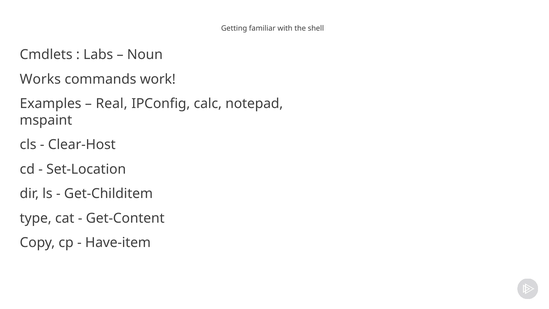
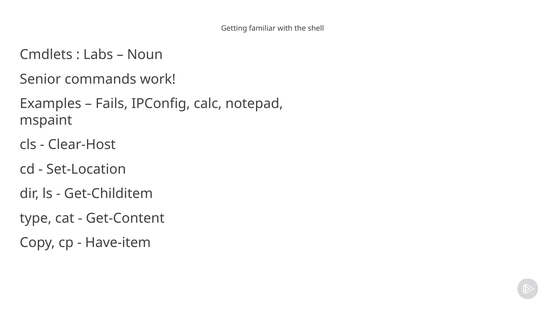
Works: Works -> Senior
Real: Real -> Fails
